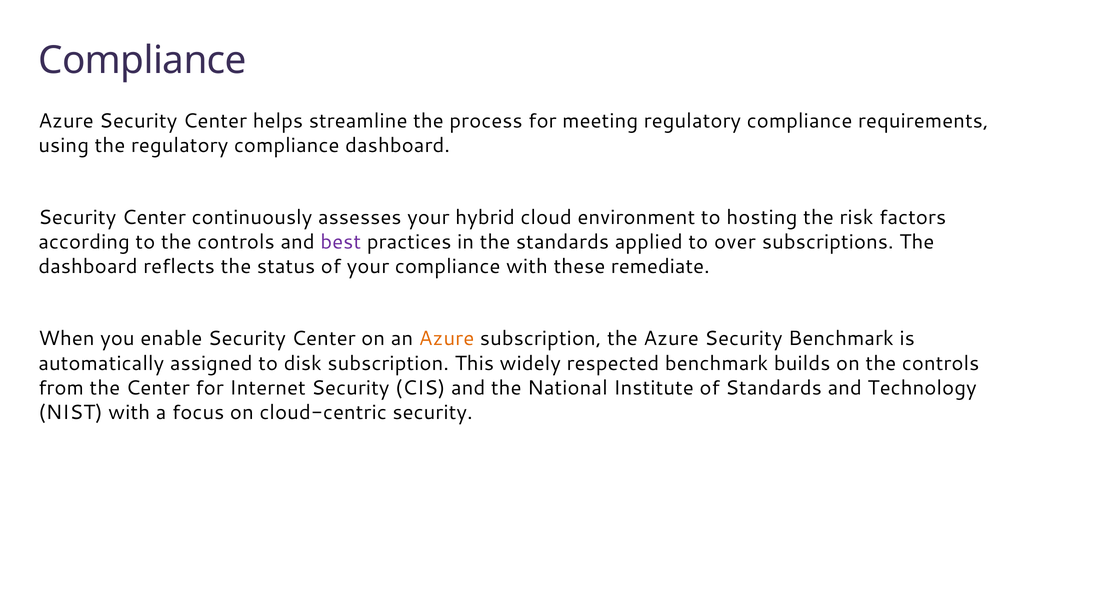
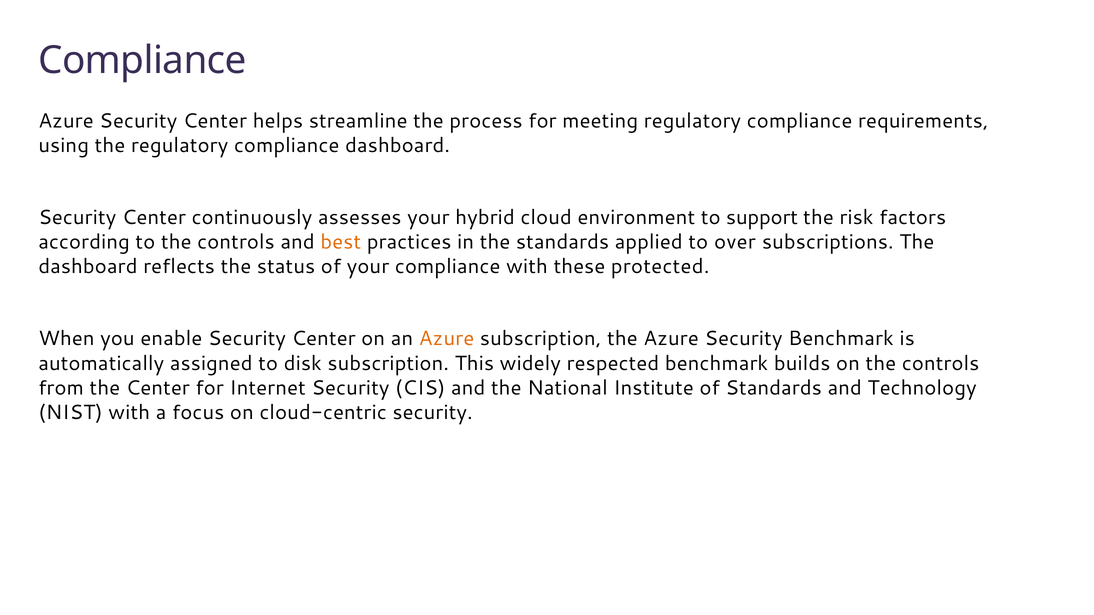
hosting: hosting -> support
best colour: purple -> orange
remediate: remediate -> protected
